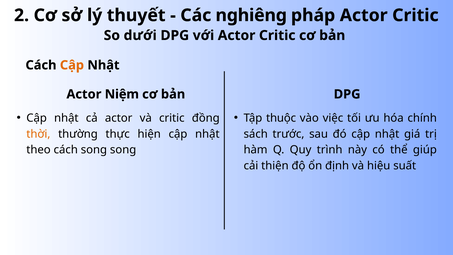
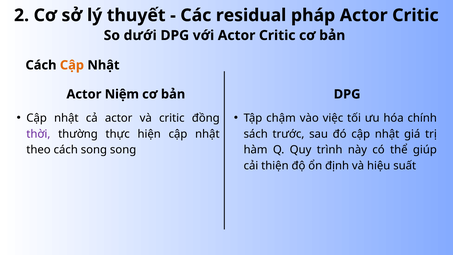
nghiêng: nghiêng -> residual
thuộc: thuộc -> chậm
thời colour: orange -> purple
